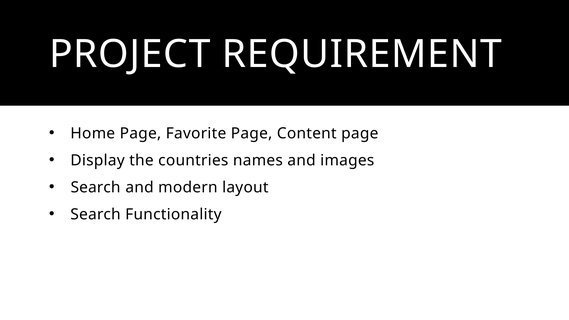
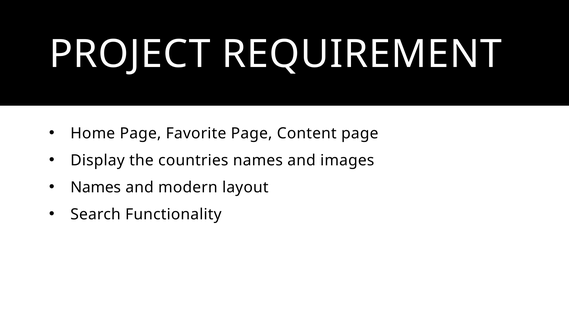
Search at (96, 187): Search -> Names
